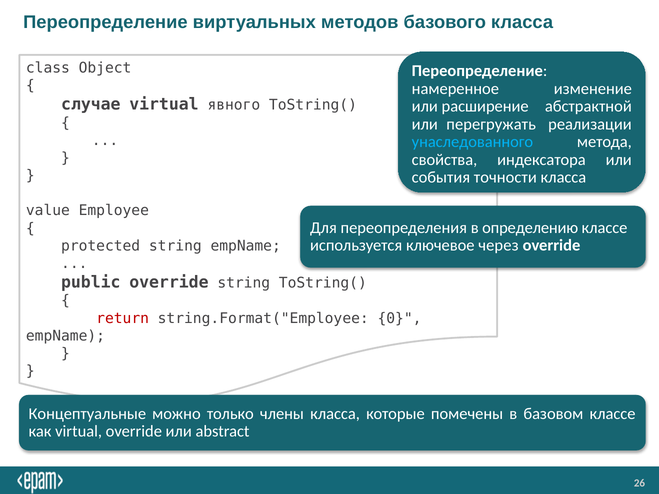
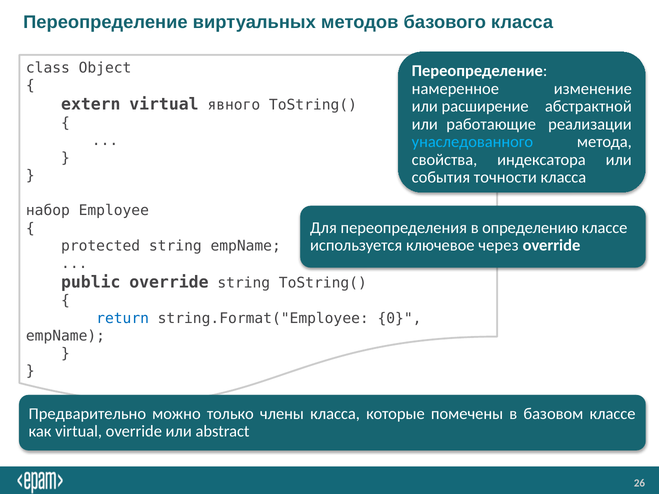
случае: случае -> extern
перегружать: перегружать -> работающие
value: value -> набор
return colour: red -> blue
Концептуальные: Концептуальные -> Предварительно
